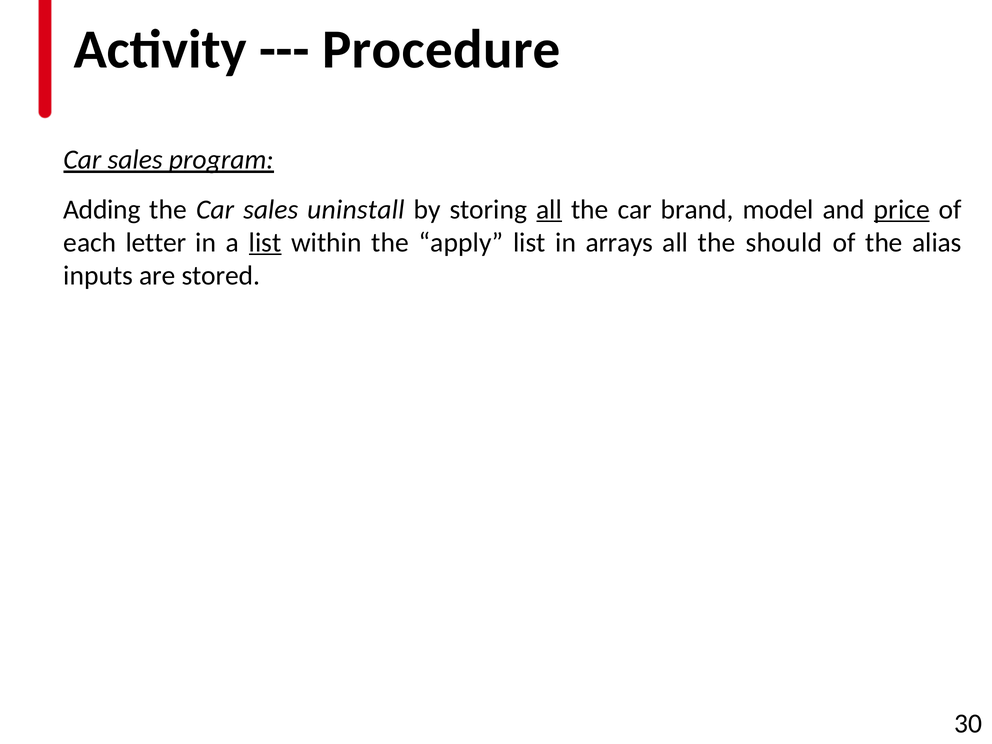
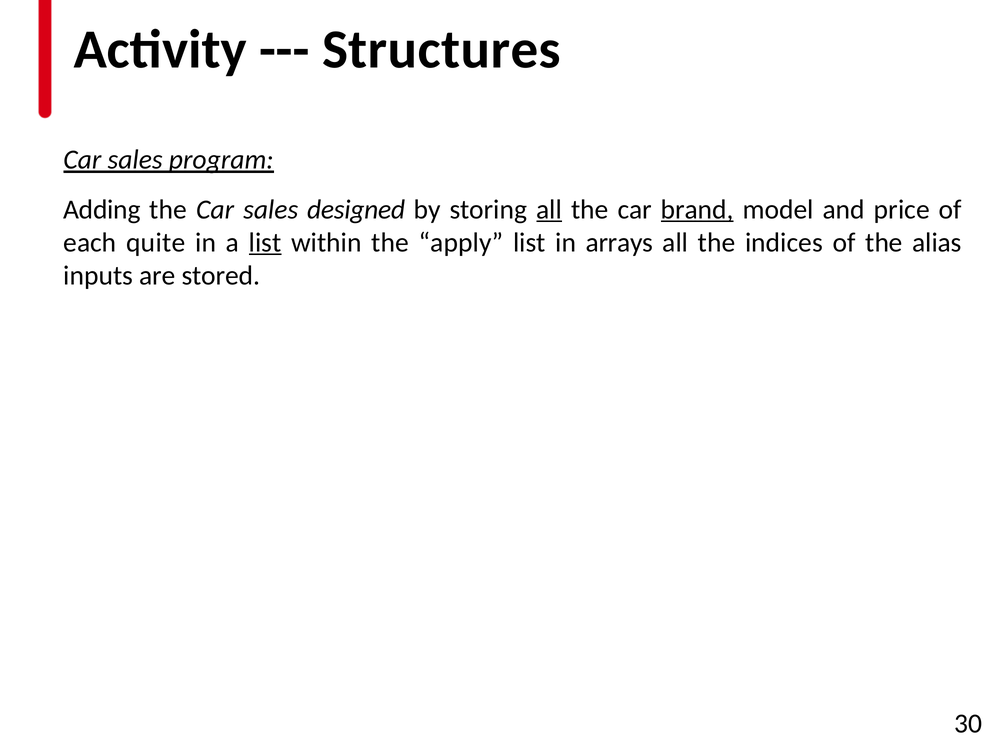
Procedure: Procedure -> Structures
uninstall: uninstall -> designed
brand underline: none -> present
price underline: present -> none
letter: letter -> quite
should: should -> indices
